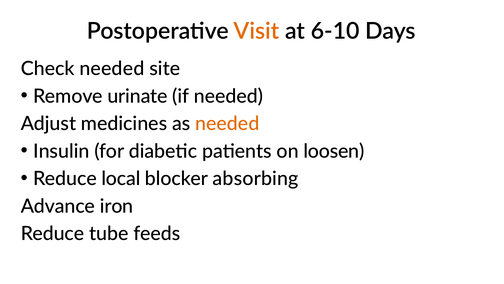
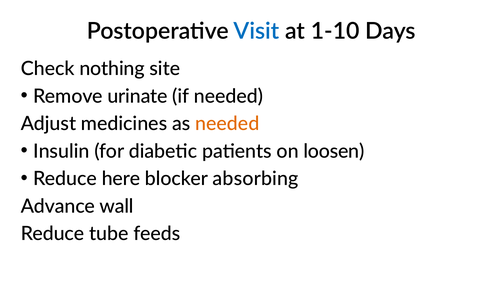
Visit colour: orange -> blue
6-10: 6-10 -> 1-10
Check needed: needed -> nothing
local: local -> here
iron: iron -> wall
